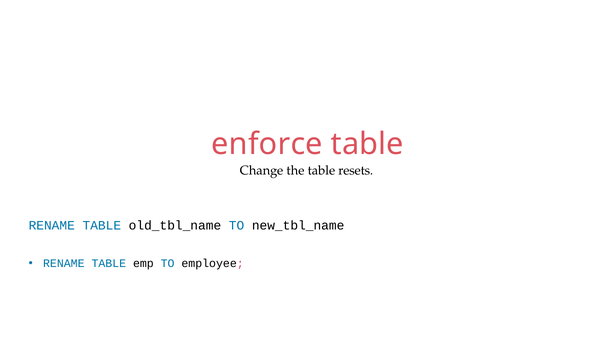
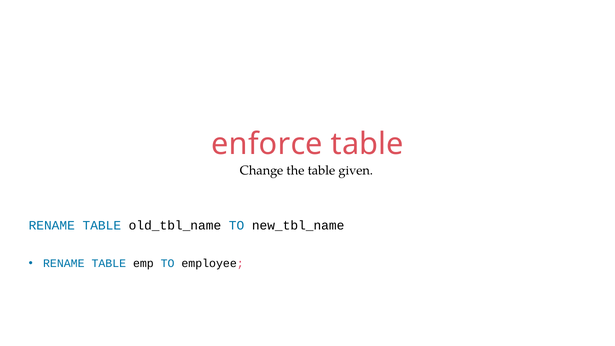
resets: resets -> given
